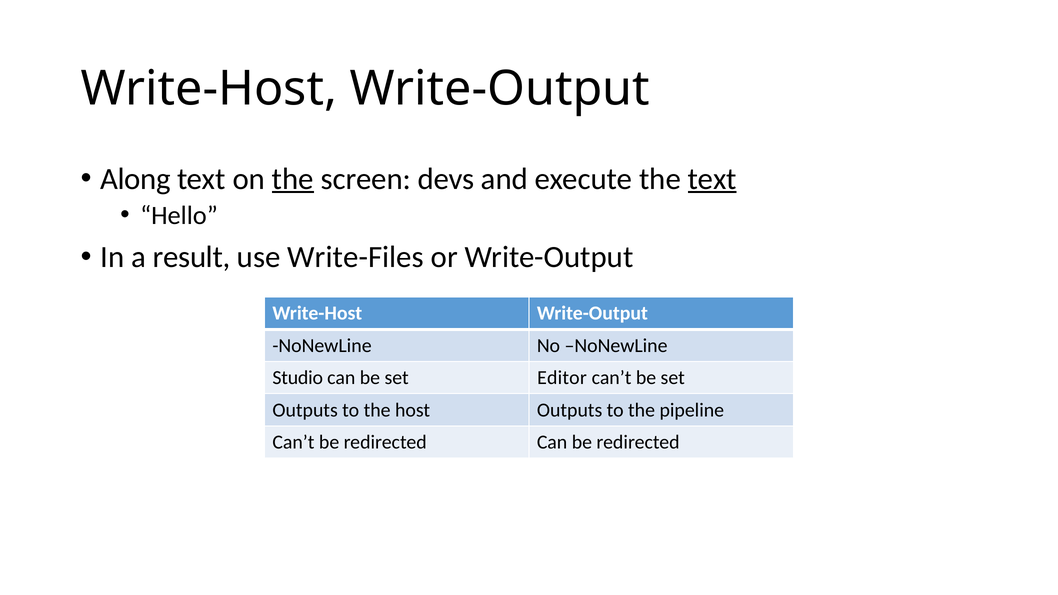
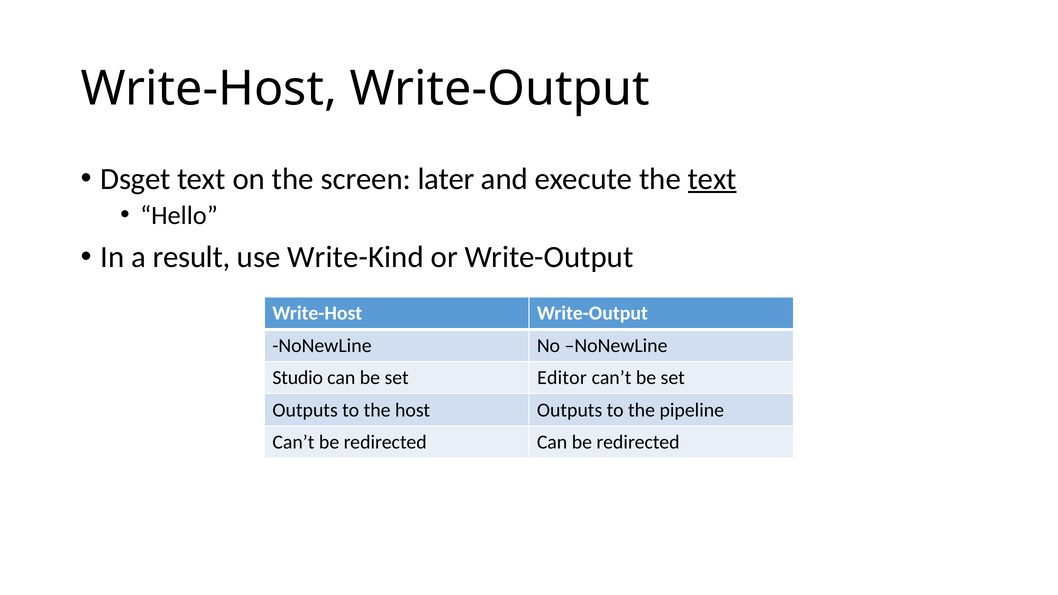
Along: Along -> Dsget
the at (293, 179) underline: present -> none
devs: devs -> later
Write-Files: Write-Files -> Write-Kind
